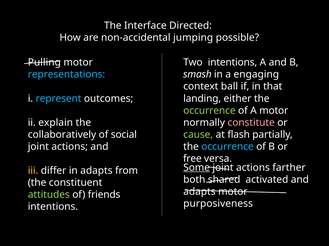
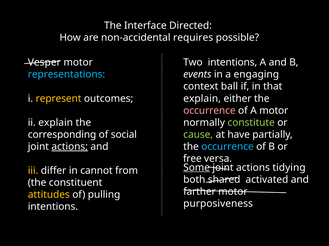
jumping: jumping -> requires
Pulling: Pulling -> Vesper
smash: smash -> events
represent colour: light blue -> yellow
landing at (202, 99): landing -> explain
occurrence at (209, 111) colour: light green -> pink
constitute colour: pink -> light green
collaboratively: collaboratively -> corresponding
flash: flash -> have
actions at (70, 147) underline: none -> present
farther: farther -> tidying
in adapts: adapts -> cannot
adapts at (199, 192): adapts -> farther
attitudes colour: light green -> yellow
friends: friends -> pulling
